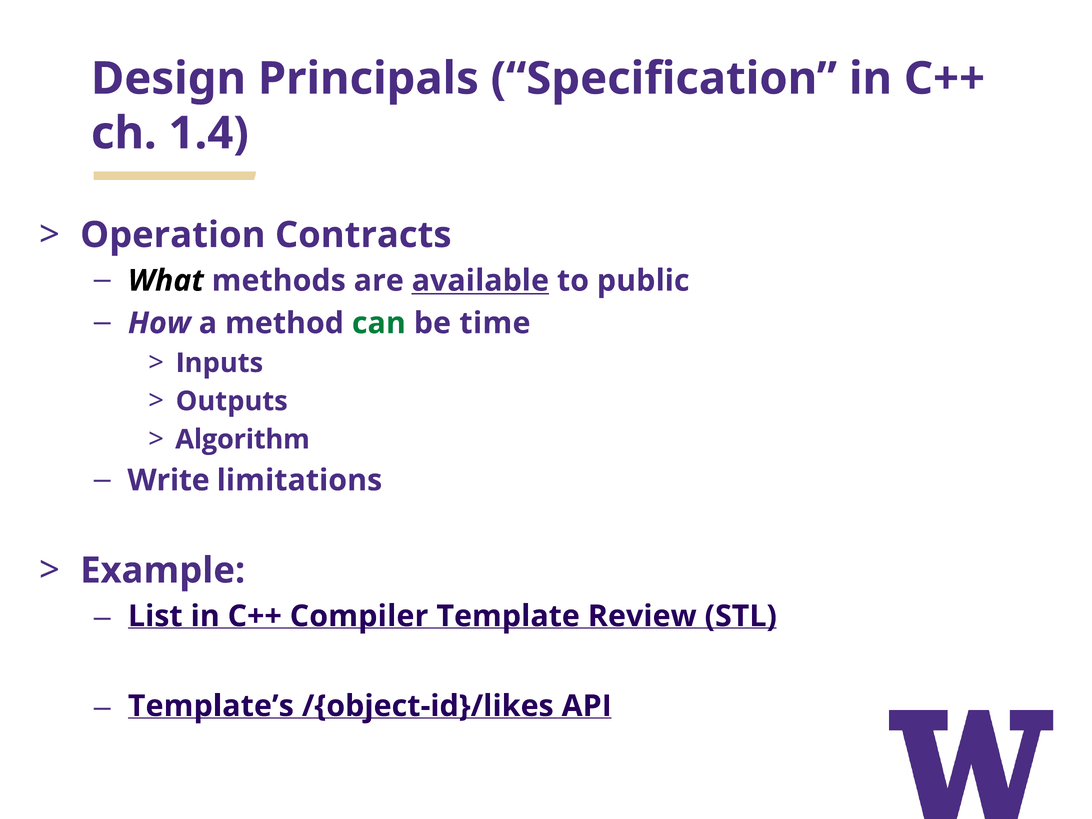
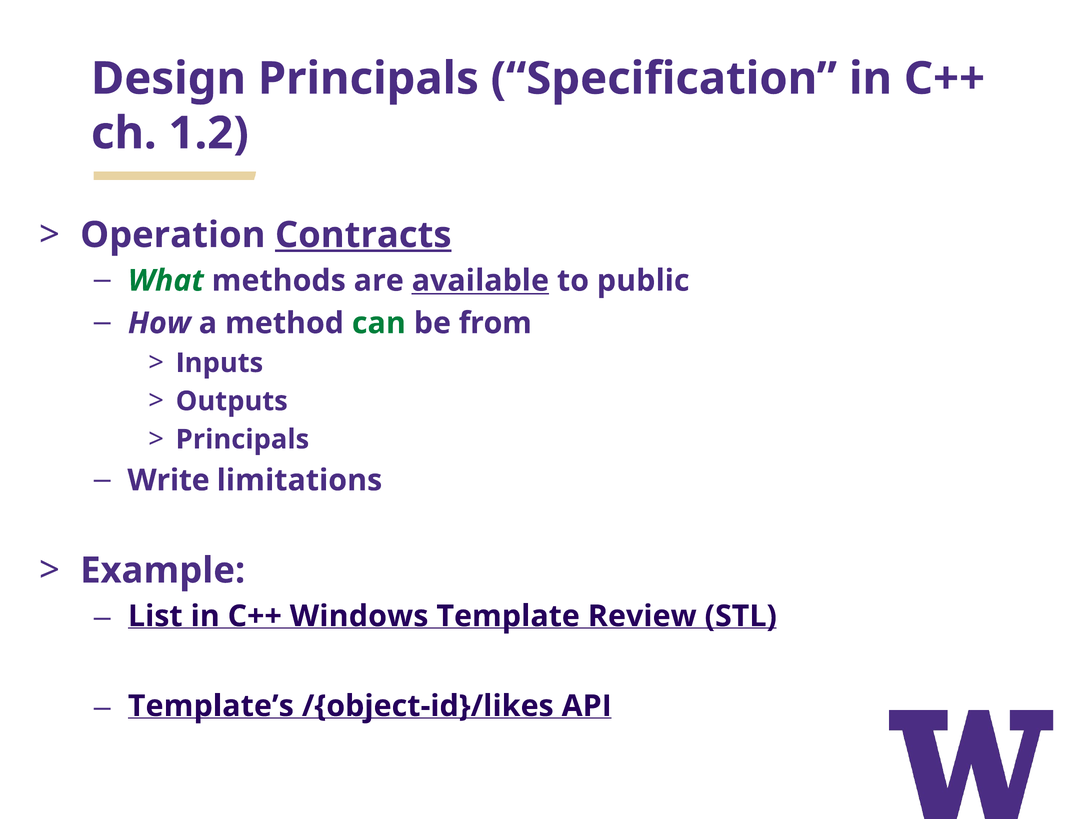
1.4: 1.4 -> 1.2
Contracts underline: none -> present
What colour: black -> green
time: time -> from
Algorithm at (243, 439): Algorithm -> Principals
Compiler: Compiler -> Windows
